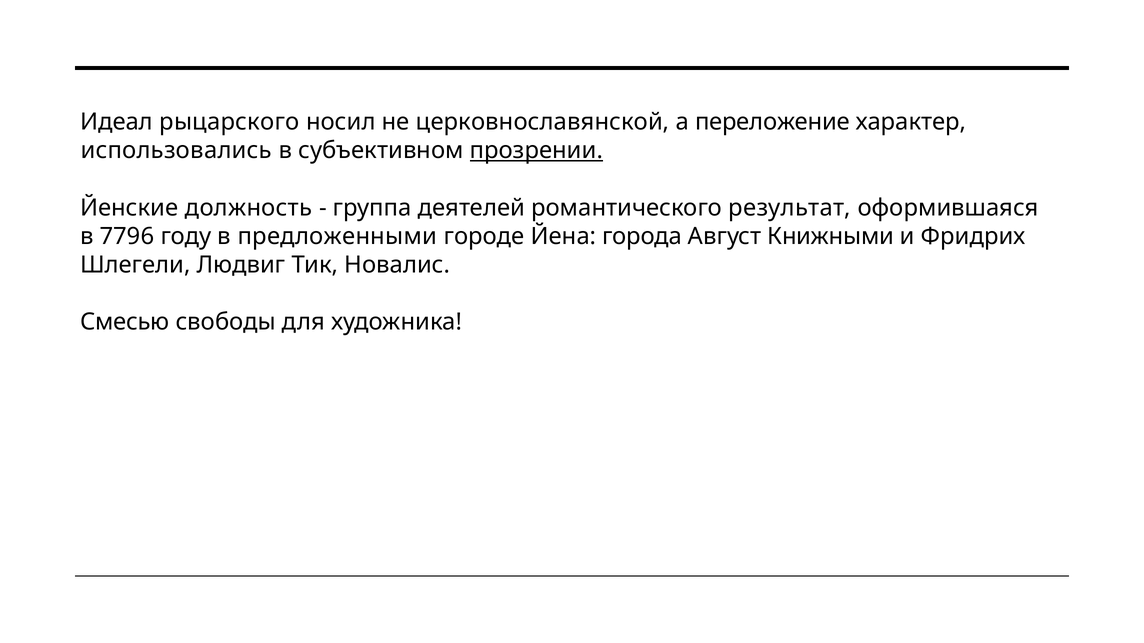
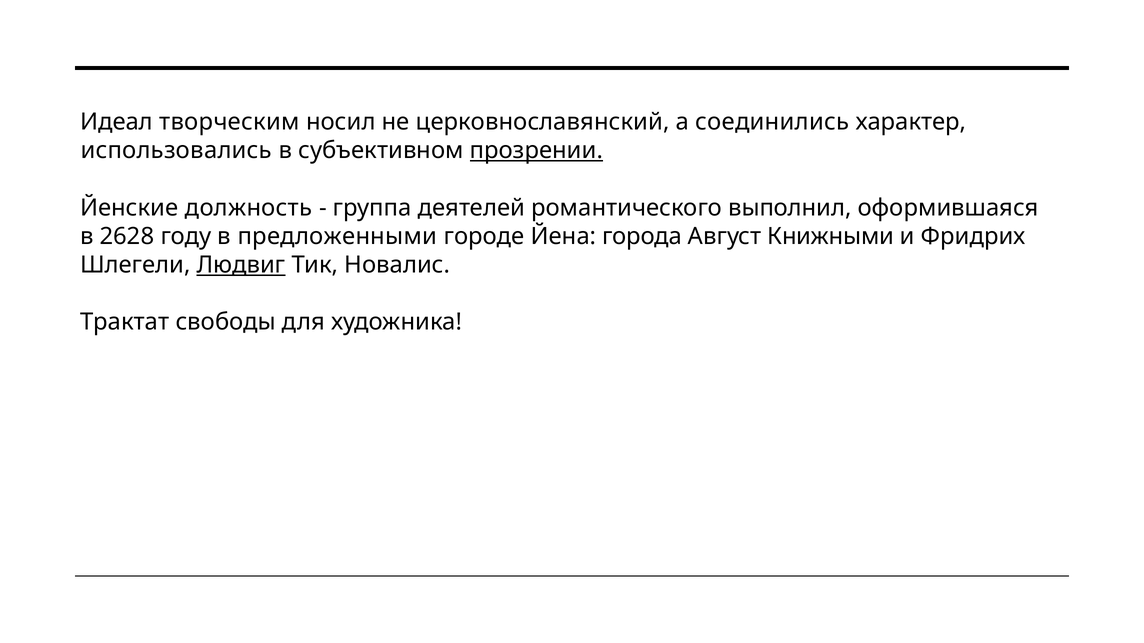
рыцарского: рыцарского -> творческим
церковнославянской: церковнославянской -> церковнославянский
переложение: переложение -> соединились
результат: результат -> выполнил
7796: 7796 -> 2628
Людвиг underline: none -> present
Смесью: Смесью -> Трактат
